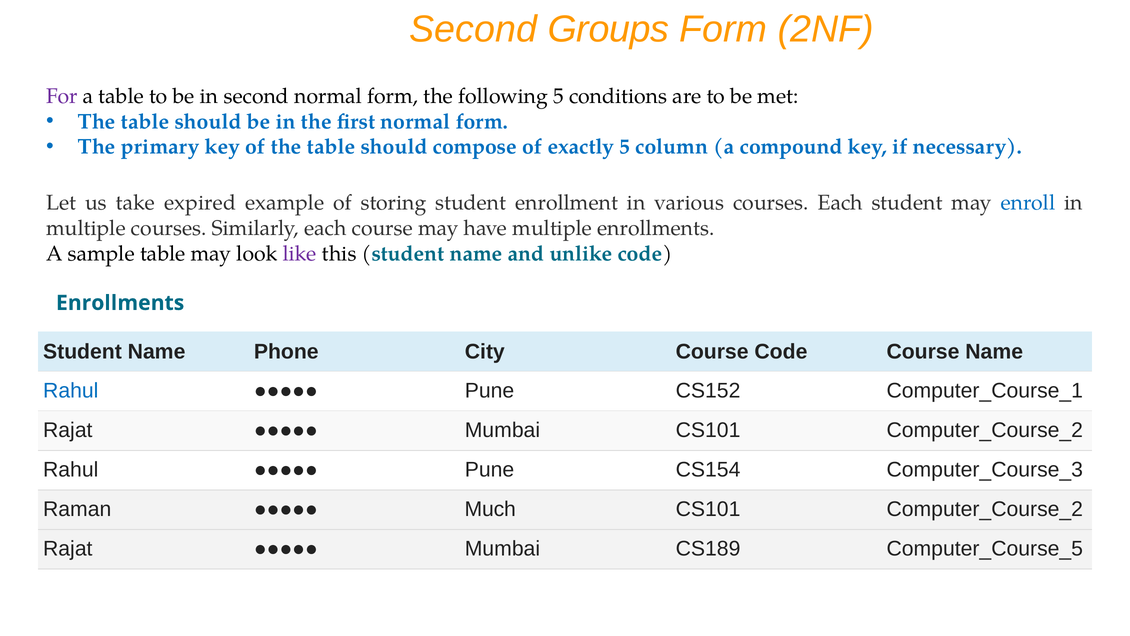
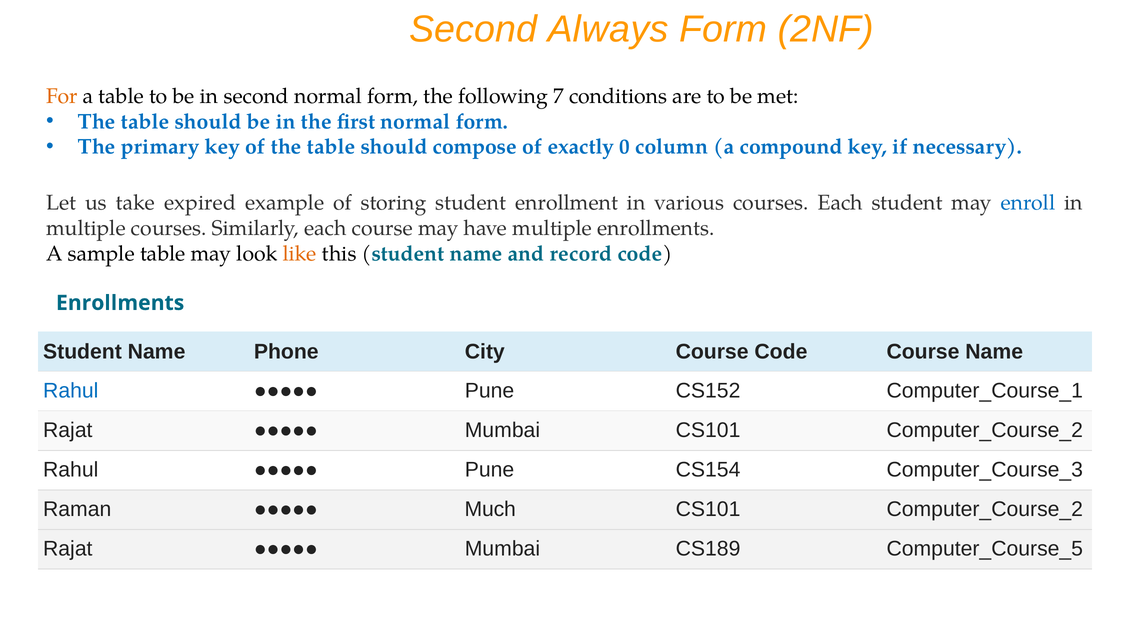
Groups: Groups -> Always
For colour: purple -> orange
following 5: 5 -> 7
exactly 5: 5 -> 0
like colour: purple -> orange
unlike: unlike -> record
